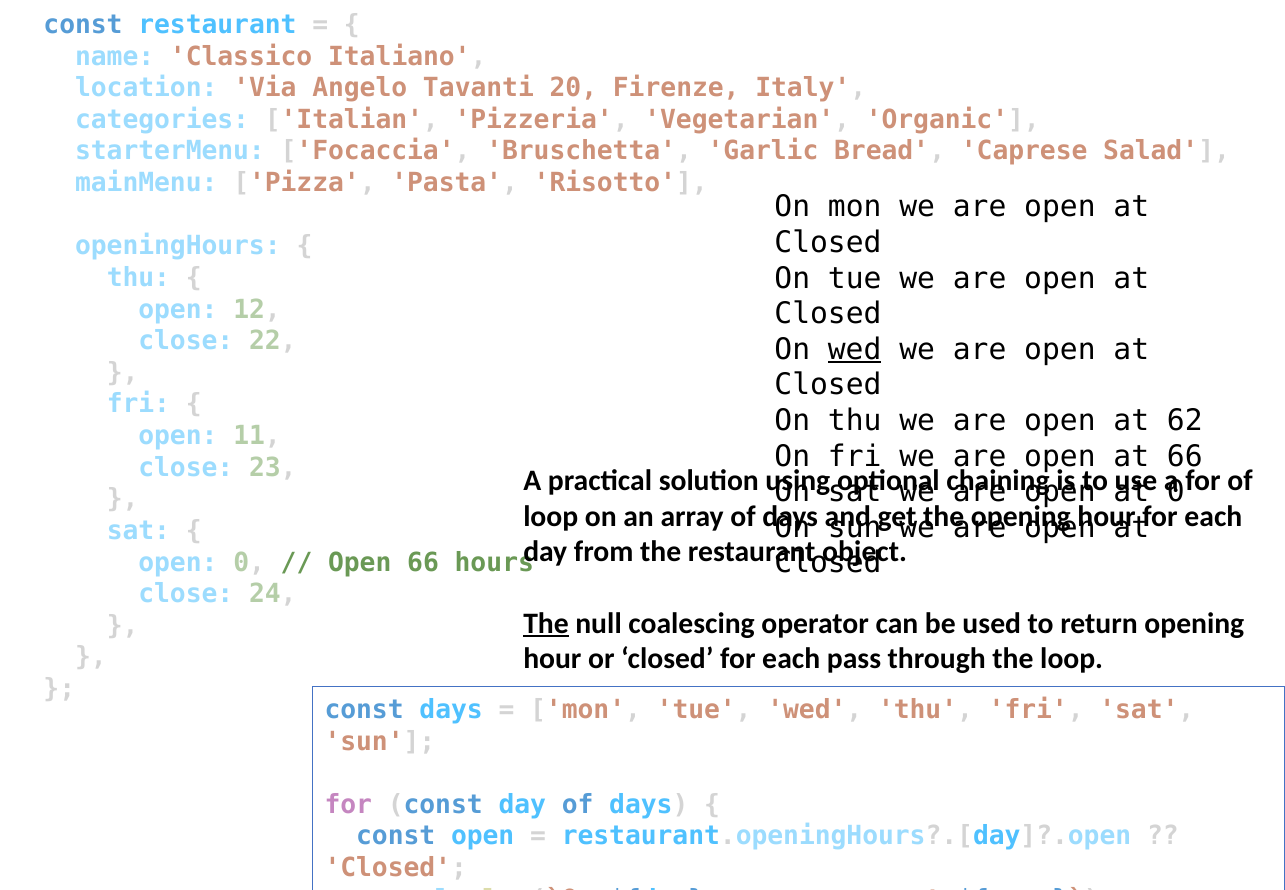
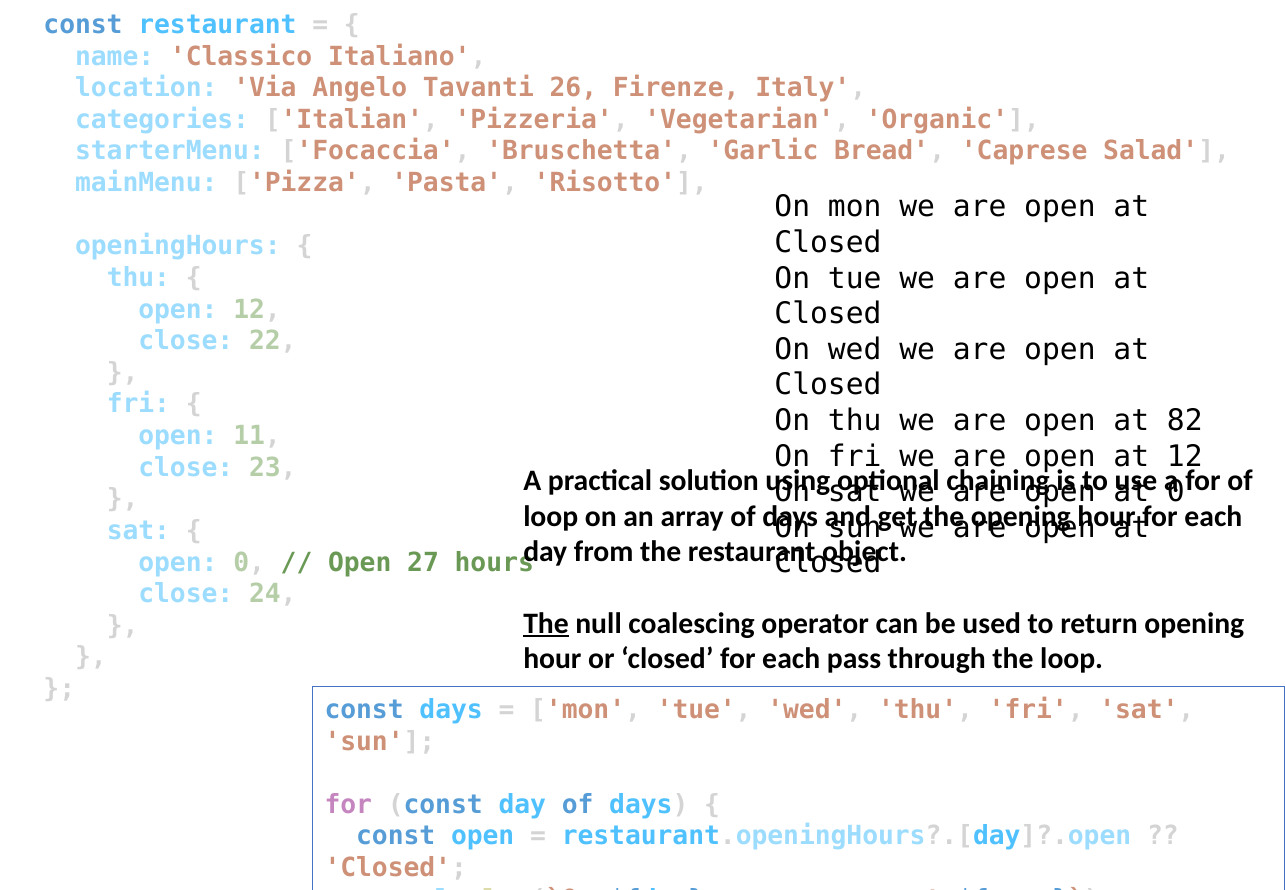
20: 20 -> 26
wed at (855, 349) underline: present -> none
62: 62 -> 82
at 66: 66 -> 12
Open 66: 66 -> 27
